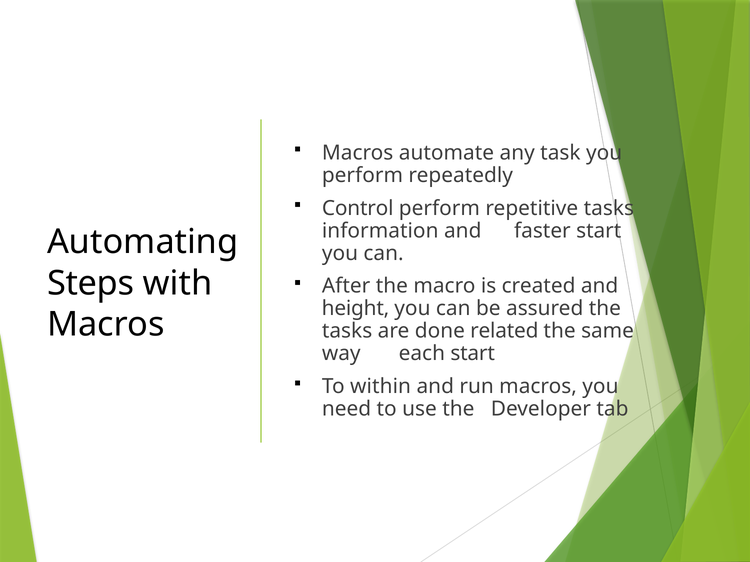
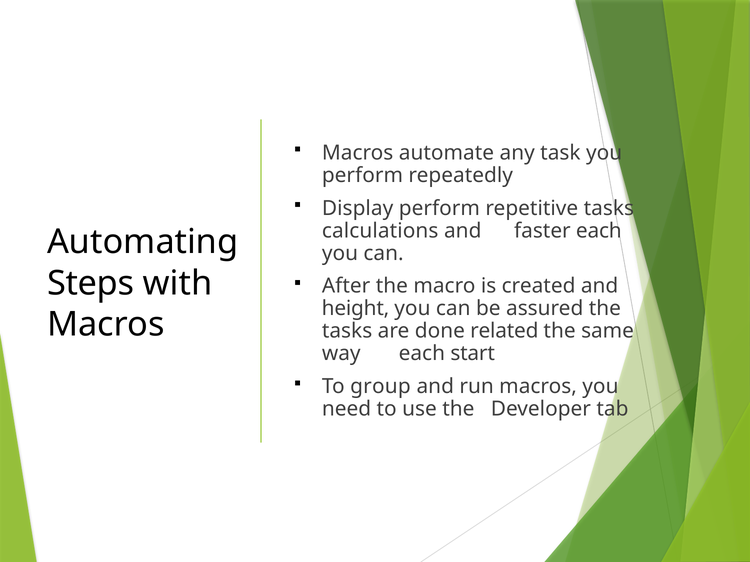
Control: Control -> Display
information: information -> calculations
faster start: start -> each
within: within -> group
